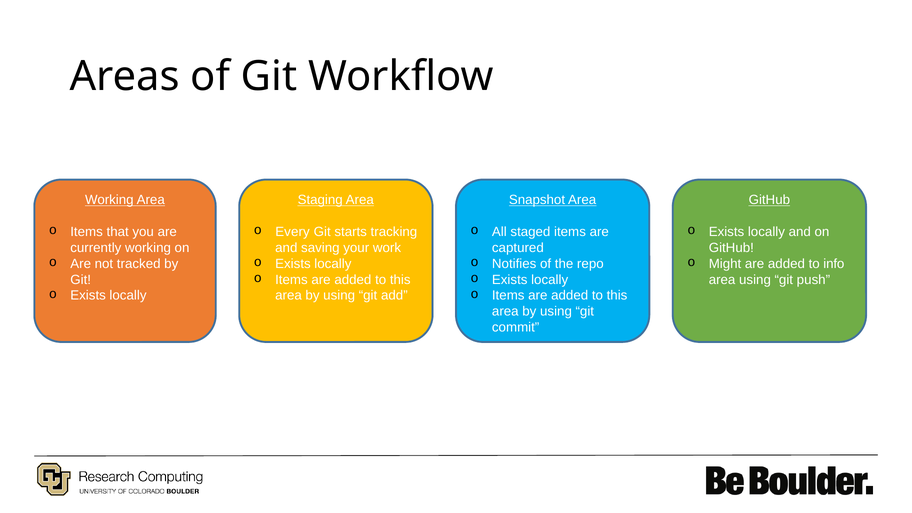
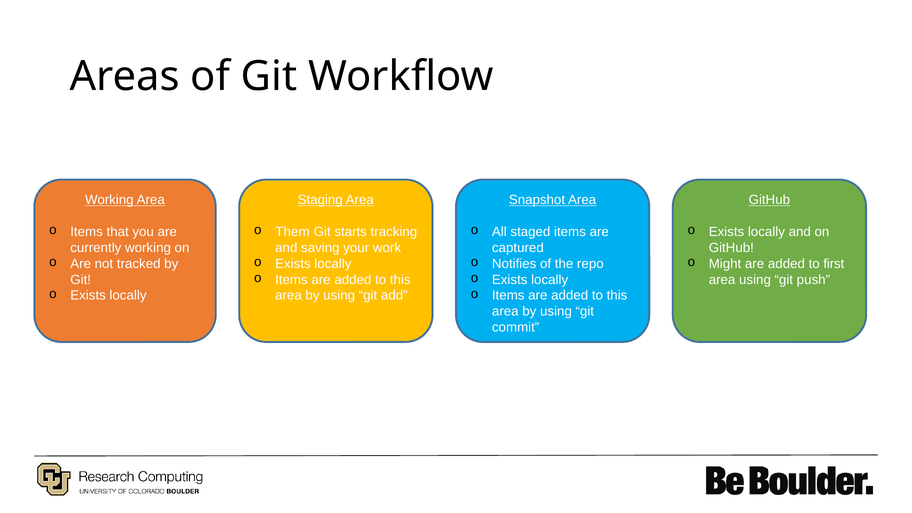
Every: Every -> Them
info: info -> first
